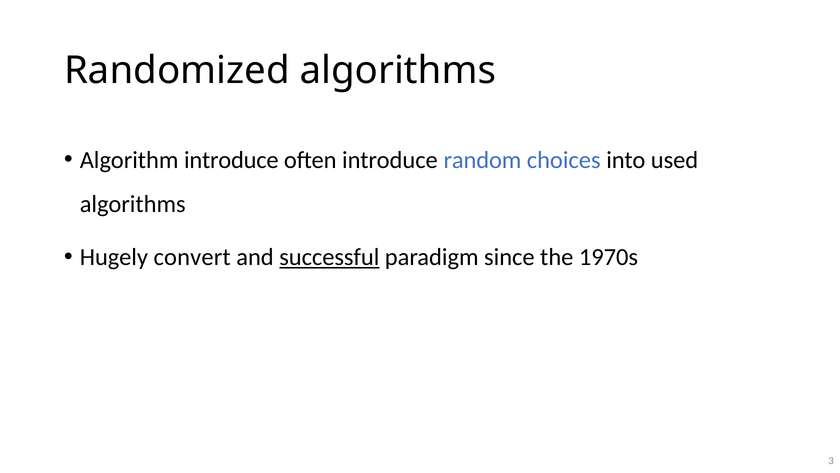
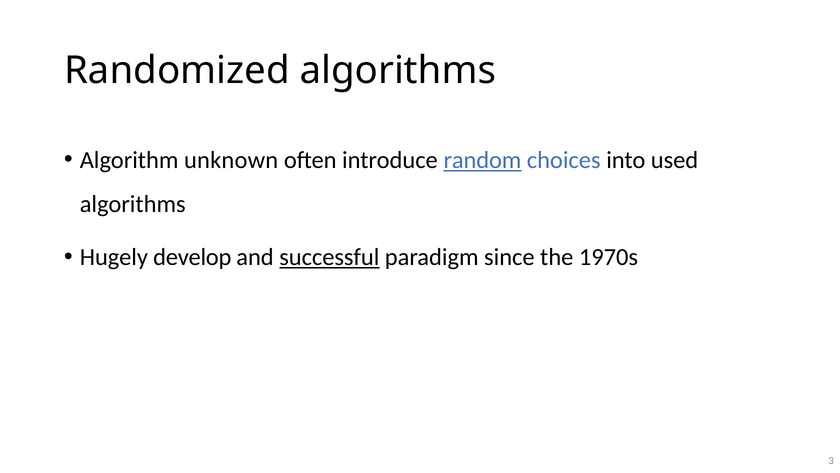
Algorithm introduce: introduce -> unknown
random underline: none -> present
convert: convert -> develop
